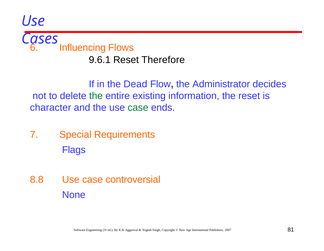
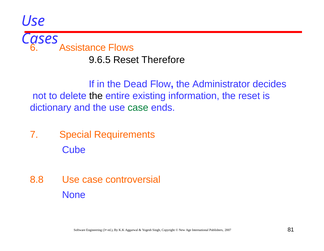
Influencing: Influencing -> Assistance
9.6.1: 9.6.1 -> 9.6.5
the at (96, 96) colour: green -> black
character: character -> dictionary
Flags: Flags -> Cube
